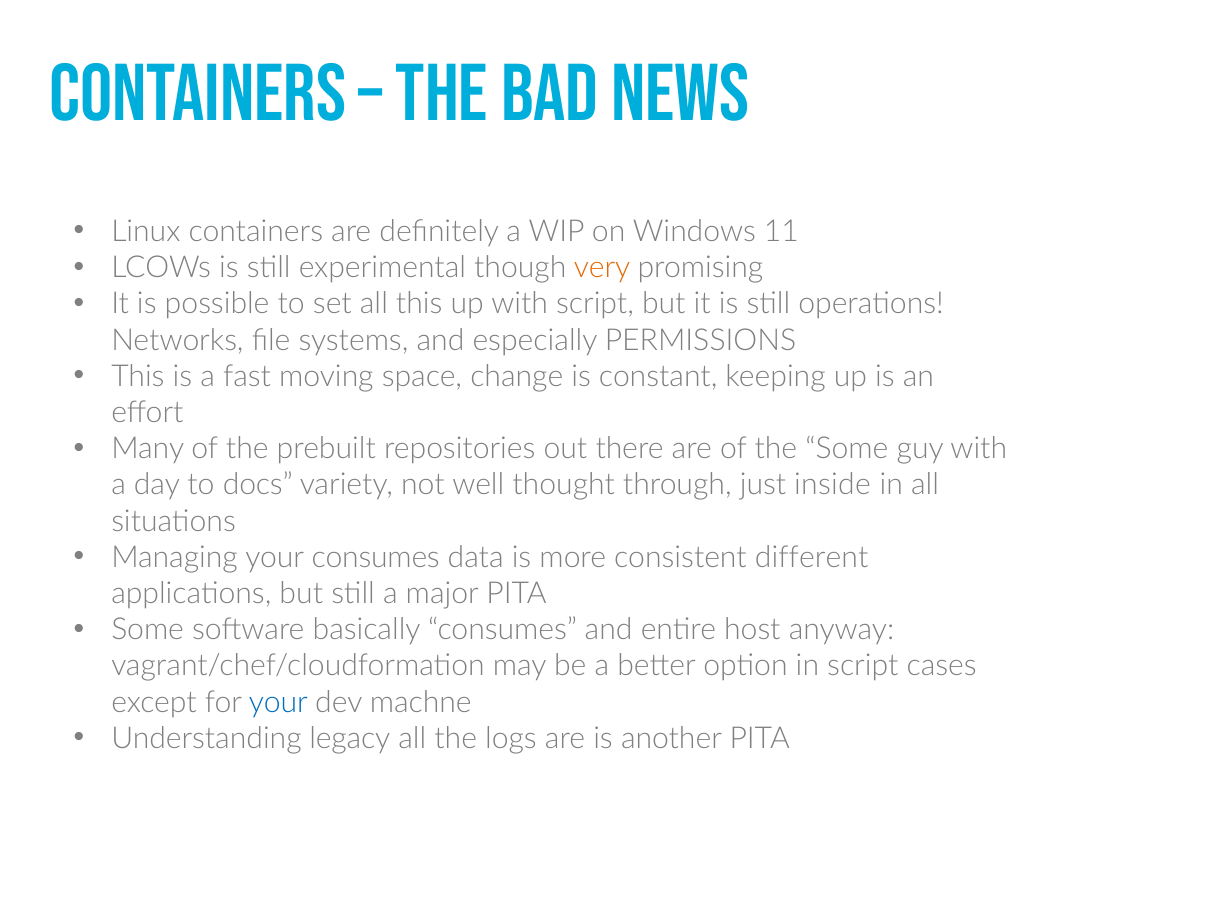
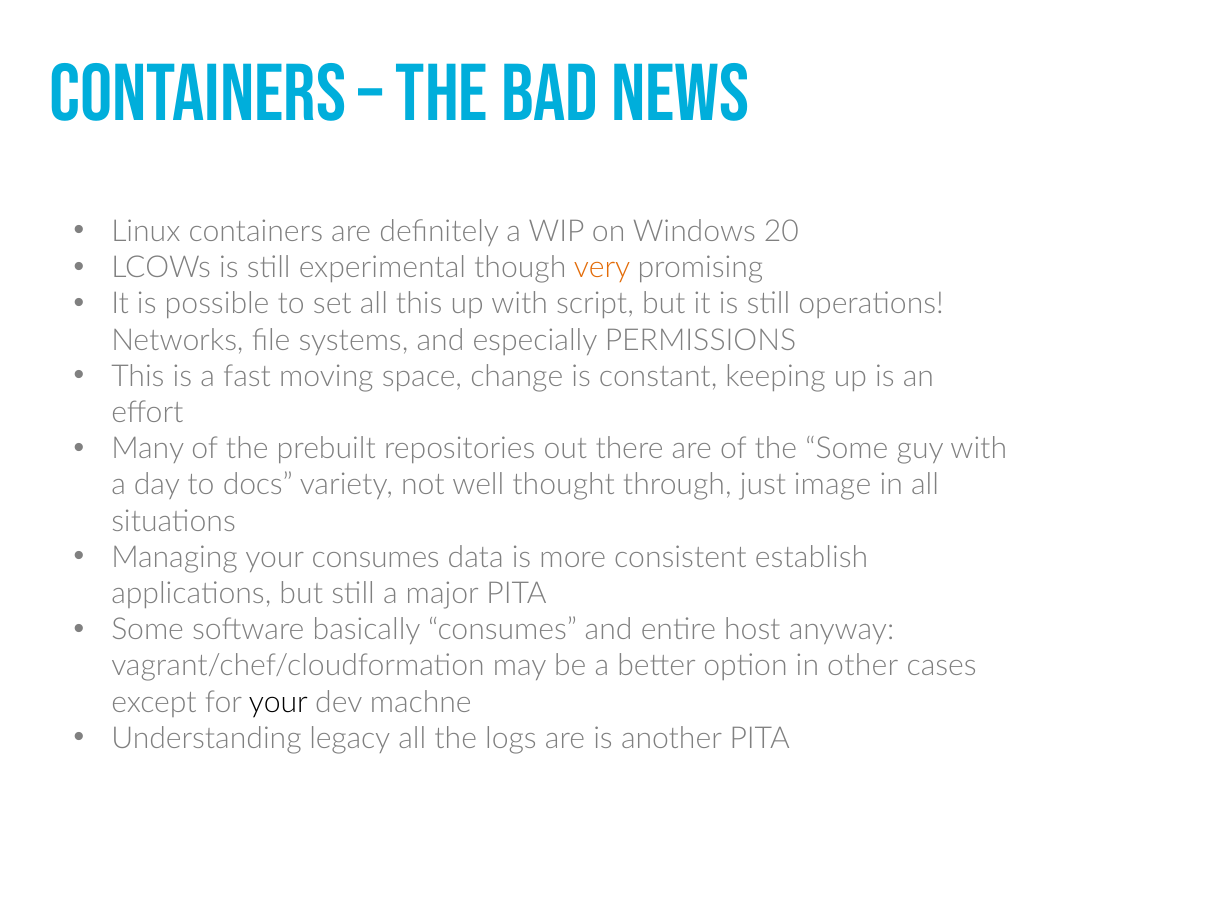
11: 11 -> 20
inside: inside -> image
different: different -> establish
in script: script -> other
your at (278, 702) colour: blue -> black
